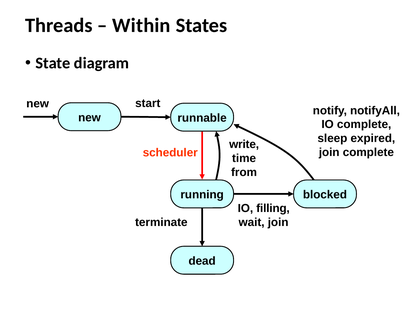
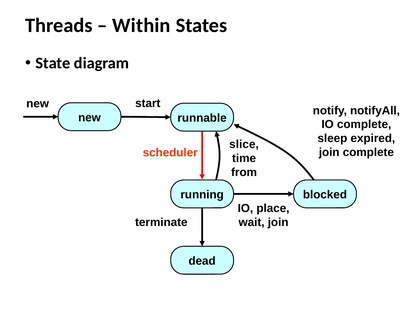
write: write -> slice
filling: filling -> place
